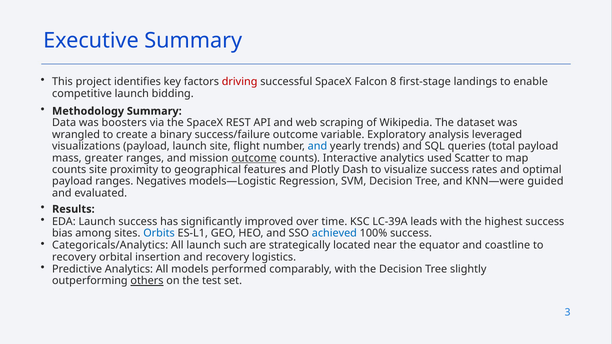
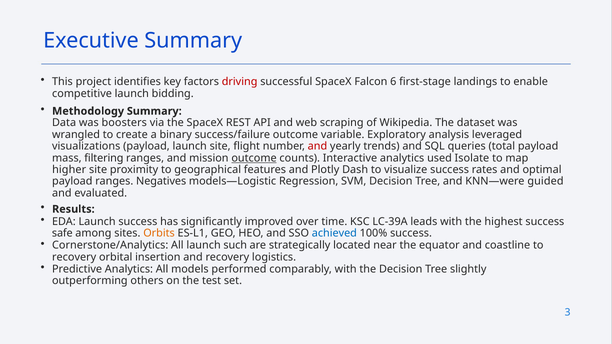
8: 8 -> 6
and at (317, 146) colour: blue -> red
greater: greater -> filtering
Scatter: Scatter -> Isolate
counts at (69, 170): counts -> higher
bias: bias -> safe
Orbits colour: blue -> orange
Categoricals/Analytics: Categoricals/Analytics -> Cornerstone/Analytics
others underline: present -> none
